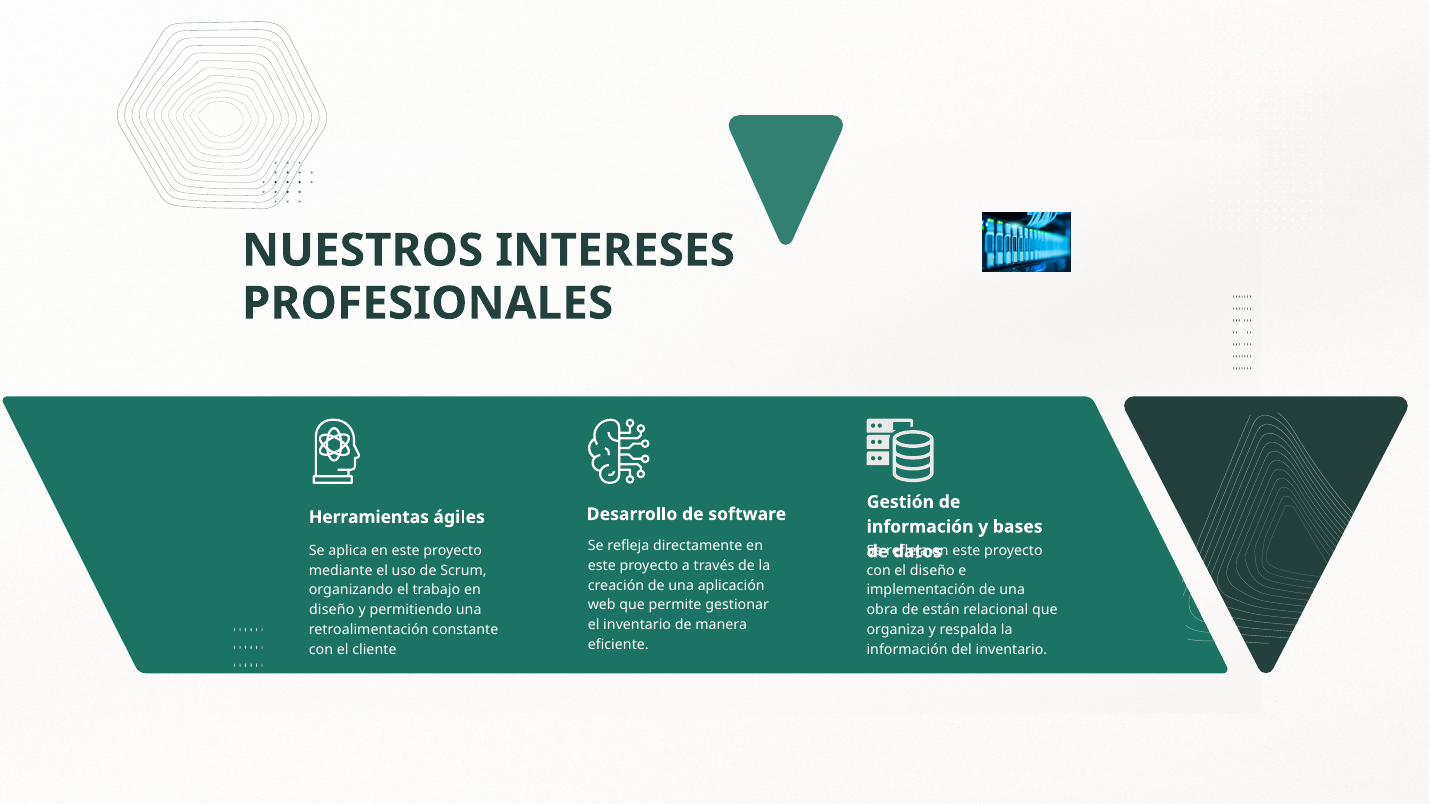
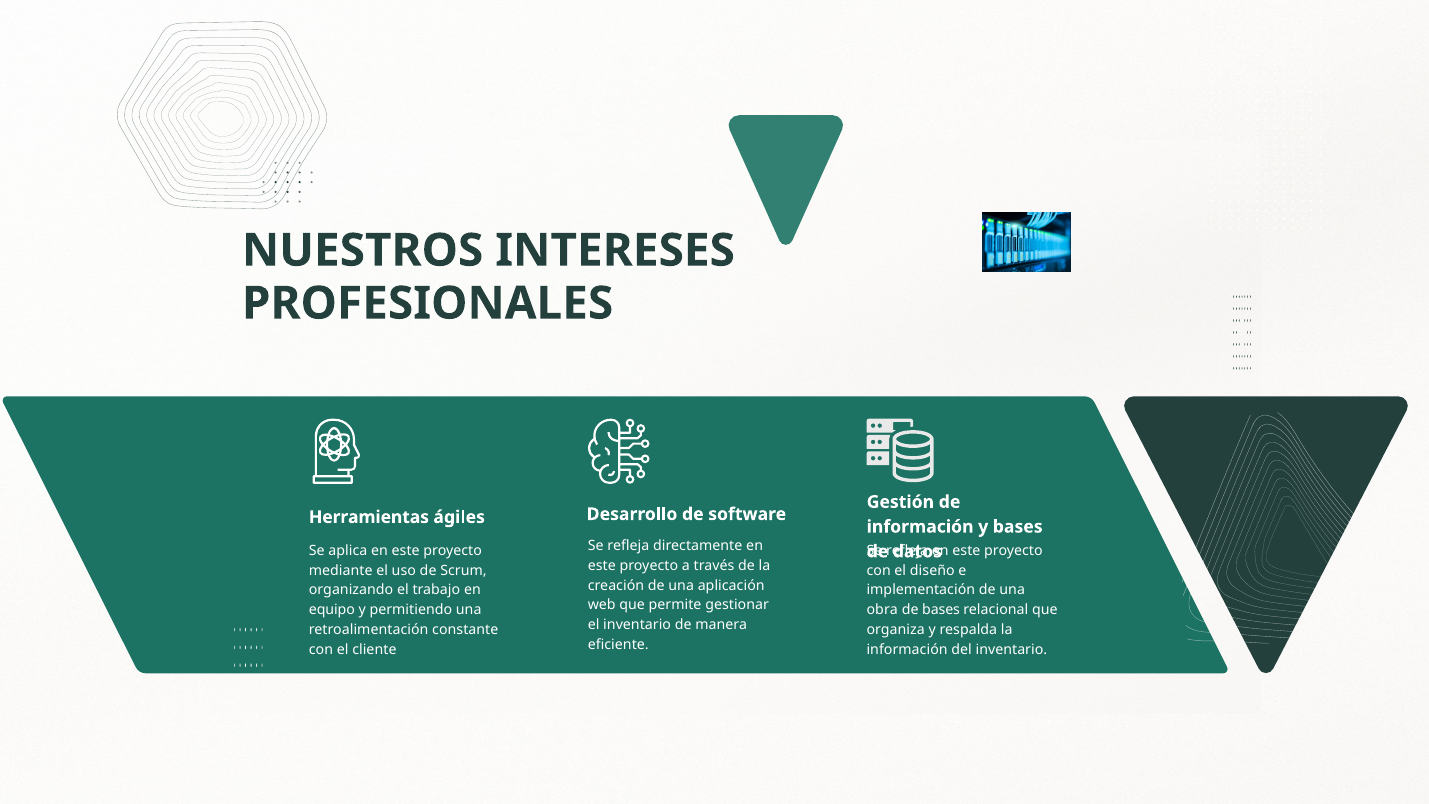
diseño at (332, 610): diseño -> equipo
de están: están -> bases
